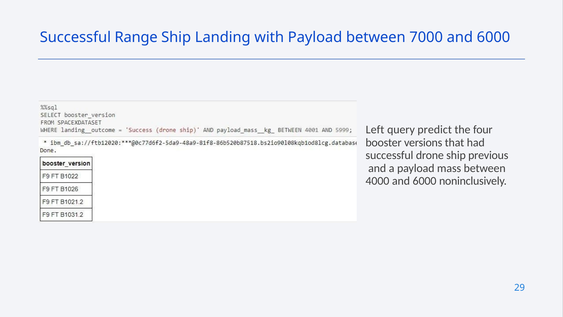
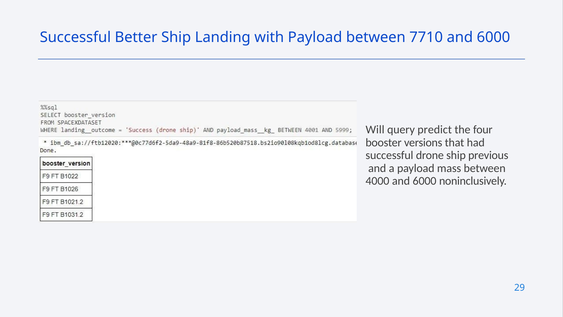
Range: Range -> Better
7000: 7000 -> 7710
Left: Left -> Will
